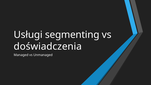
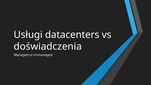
segmenting: segmenting -> datacenters
